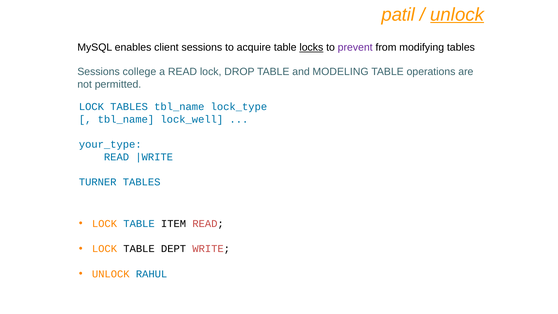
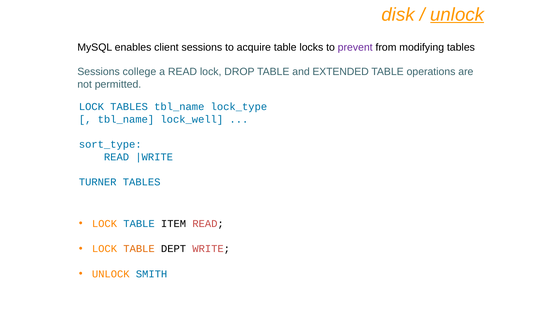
patil: patil -> disk
locks underline: present -> none
MODELING: MODELING -> EXTENDED
your_type: your_type -> sort_type
TABLE at (139, 249) colour: black -> orange
RAHUL: RAHUL -> SMITH
